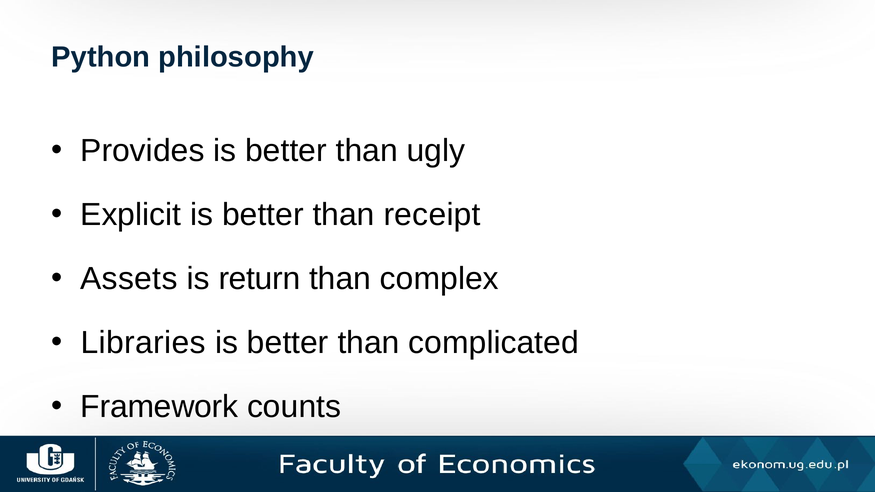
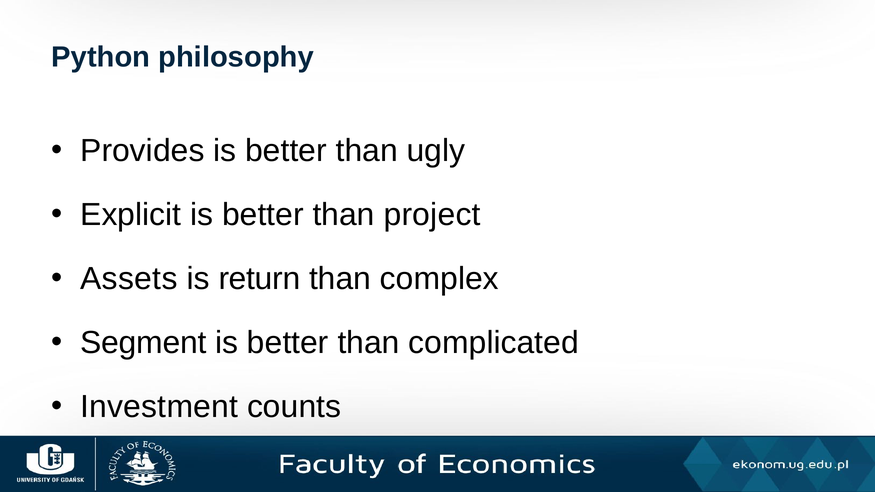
receipt: receipt -> project
Libraries: Libraries -> Segment
Framework: Framework -> Investment
